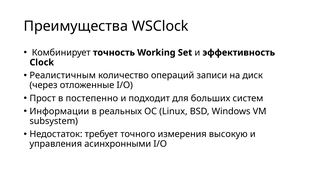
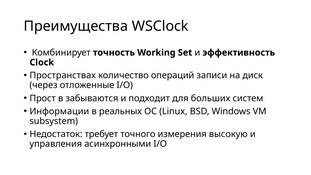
Реалистичным: Реалистичным -> Пространствах
постепенно: постепенно -> забываются
